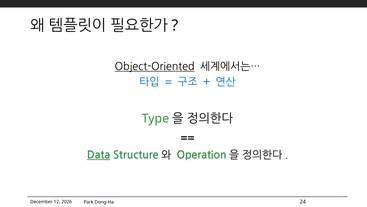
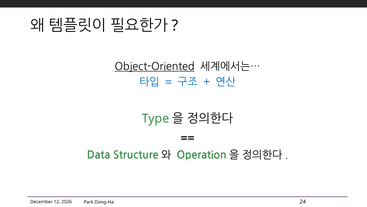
Data underline: present -> none
